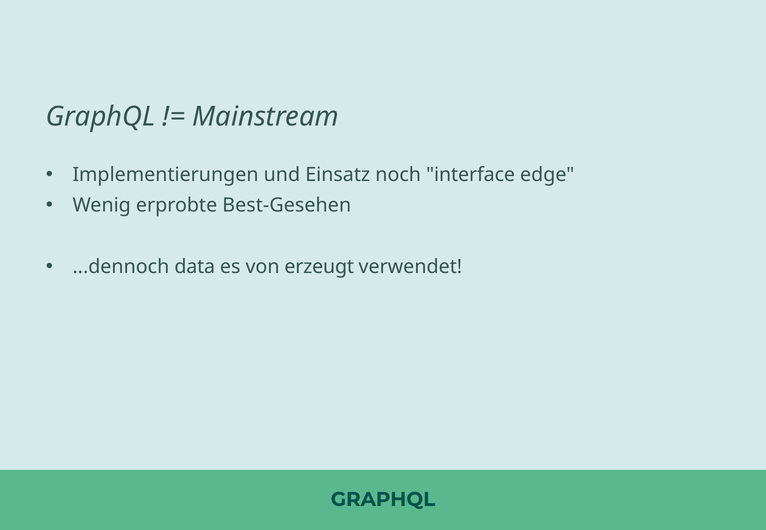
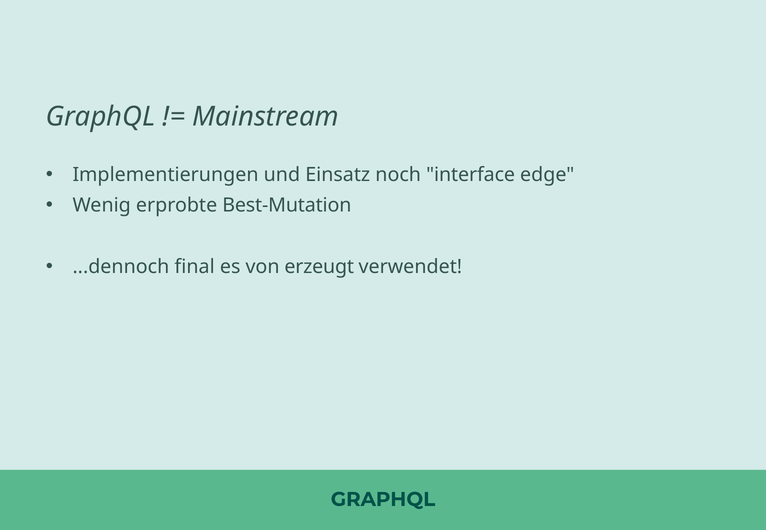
Best-Gesehen: Best-Gesehen -> Best-Mutation
data: data -> final
